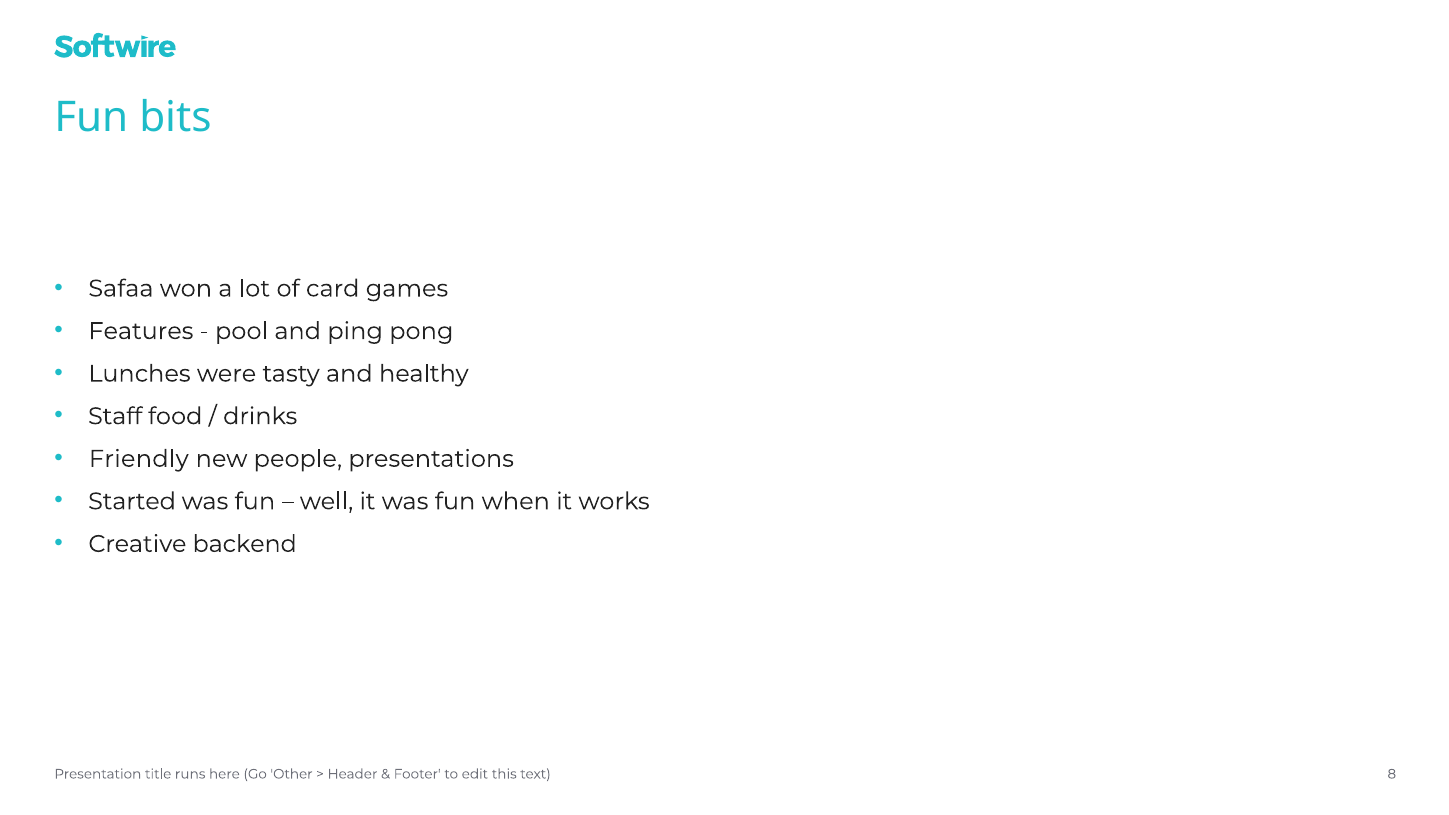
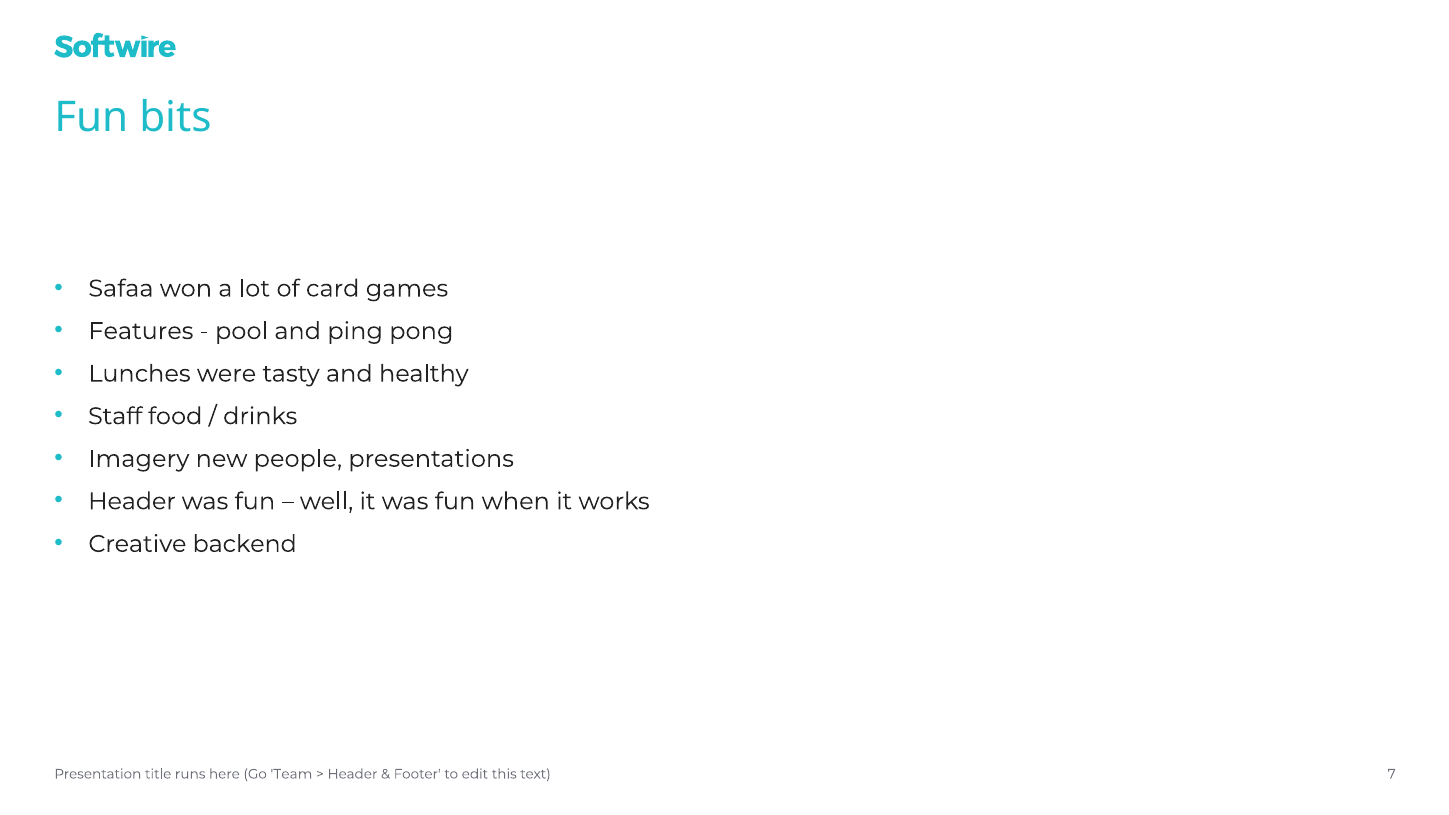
Friendly: Friendly -> Imagery
Started at (132, 501): Started -> Header
Other: Other -> Team
8: 8 -> 7
